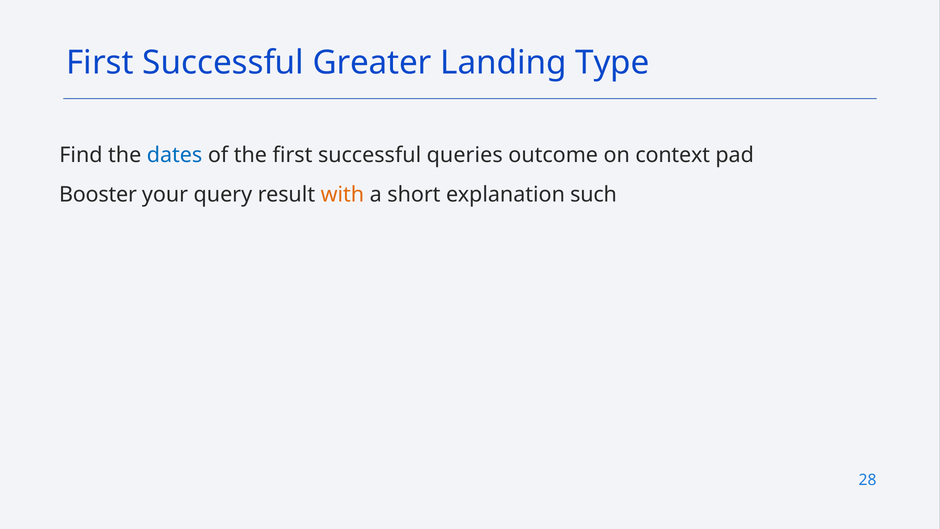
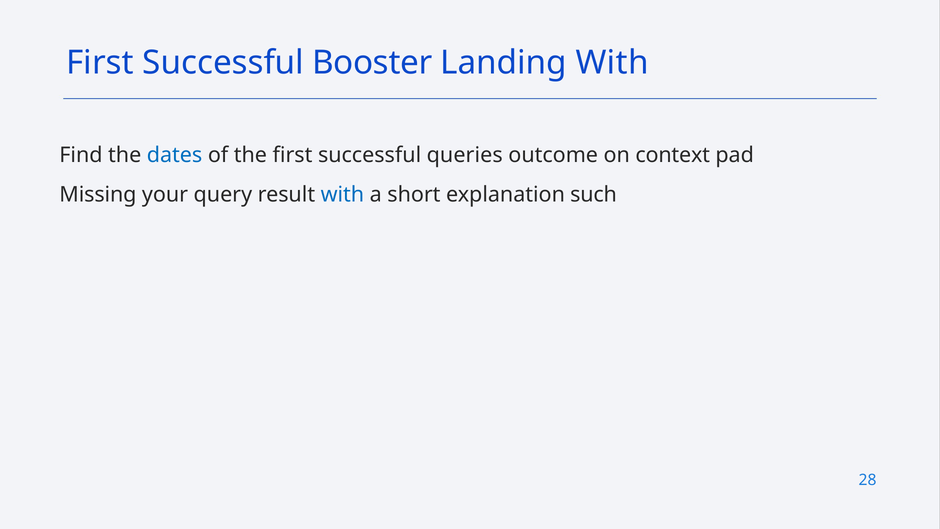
Greater: Greater -> Booster
Landing Type: Type -> With
Booster: Booster -> Missing
with at (342, 195) colour: orange -> blue
